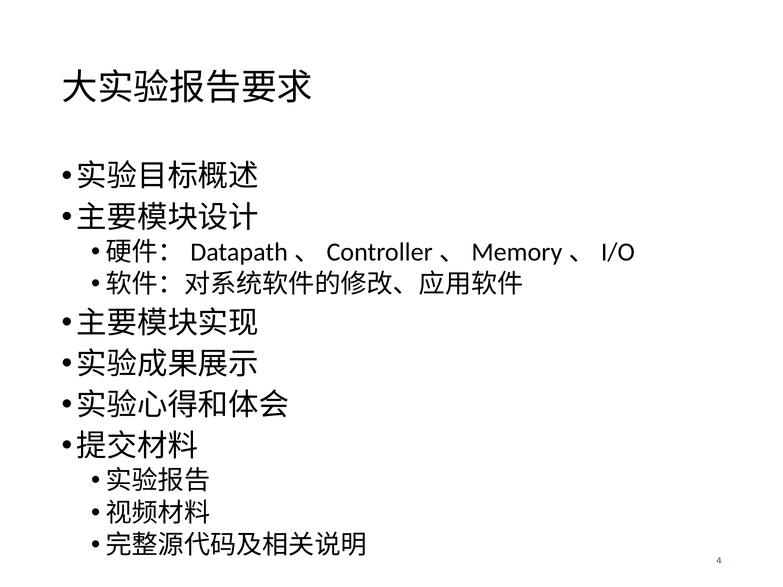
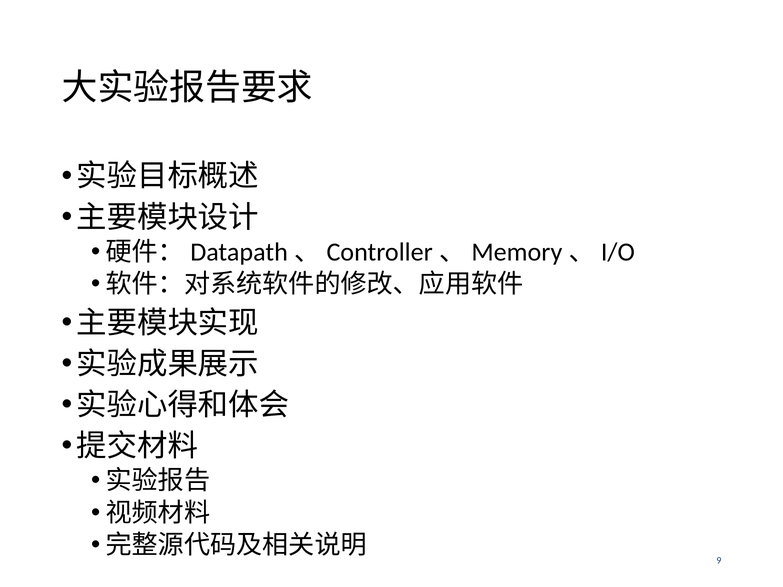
4: 4 -> 9
